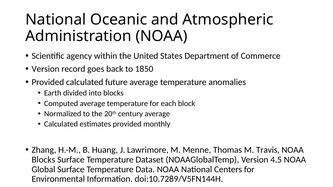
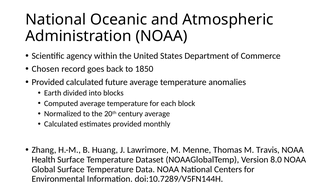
Version at (46, 69): Version -> Chosen
Blocks at (43, 160): Blocks -> Health
4.5: 4.5 -> 8.0
